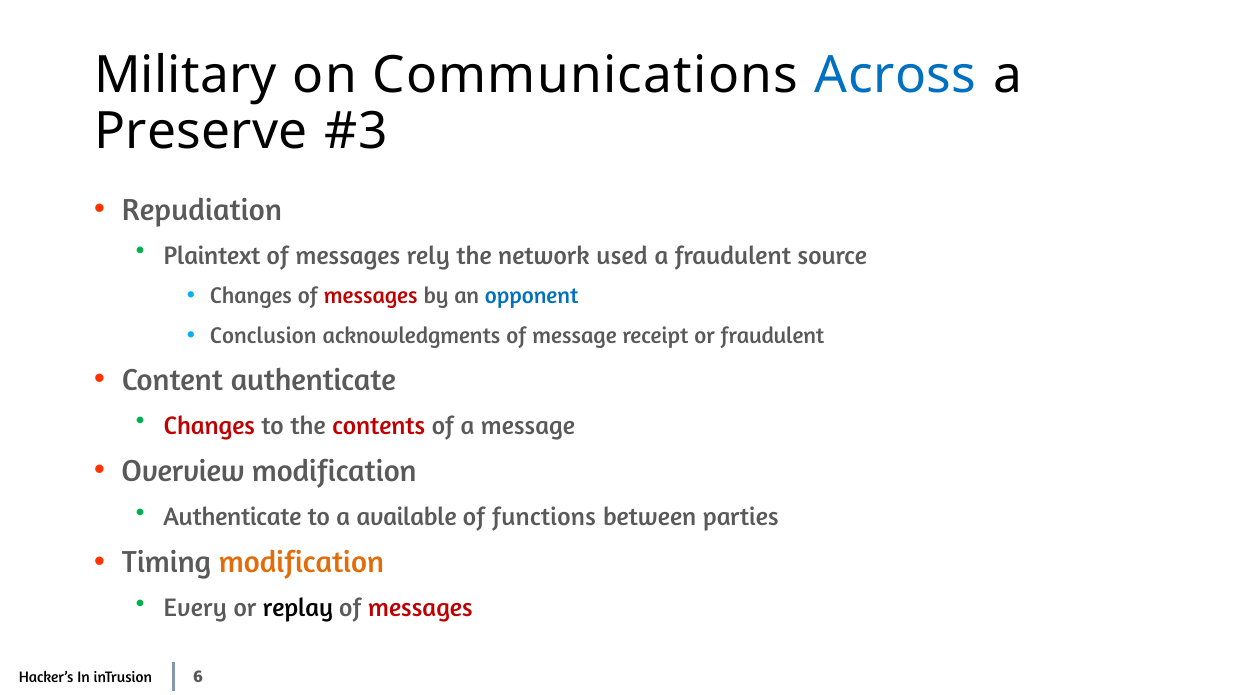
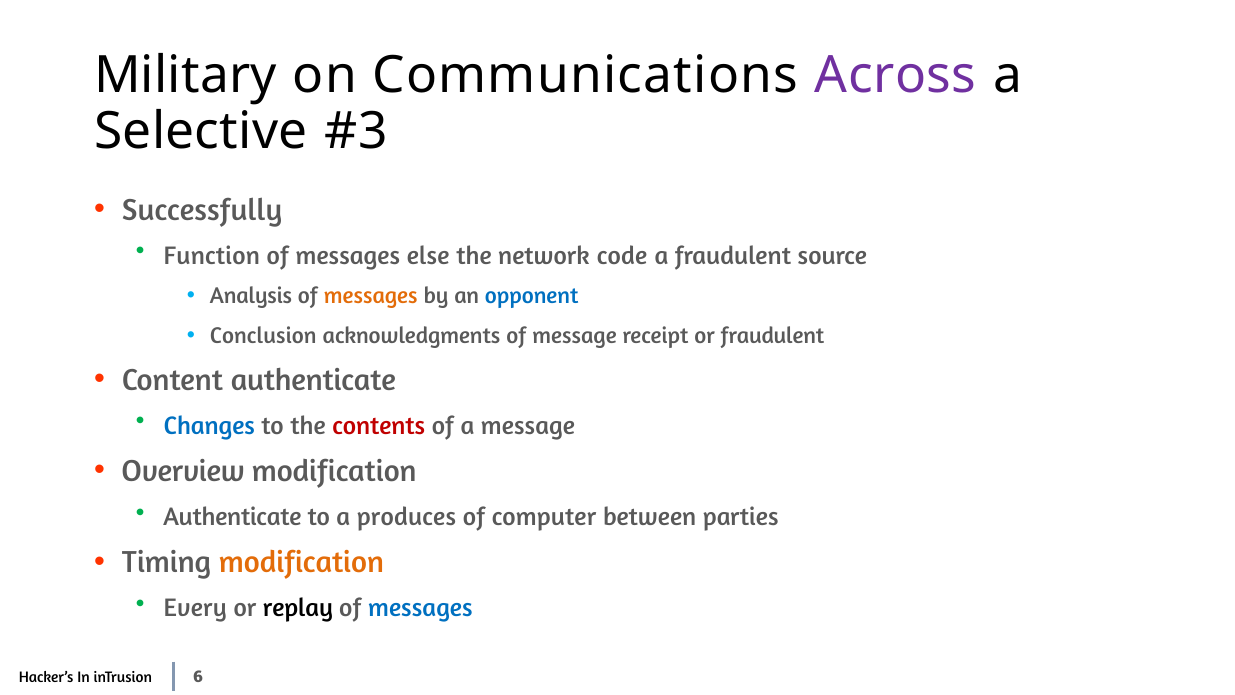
Across colour: blue -> purple
Preserve: Preserve -> Selective
Repudiation: Repudiation -> Successfully
Plaintext: Plaintext -> Function
rely: rely -> else
used: used -> code
Changes at (251, 296): Changes -> Analysis
messages at (371, 296) colour: red -> orange
Changes at (209, 425) colour: red -> blue
available: available -> produces
functions: functions -> computer
messages at (420, 608) colour: red -> blue
